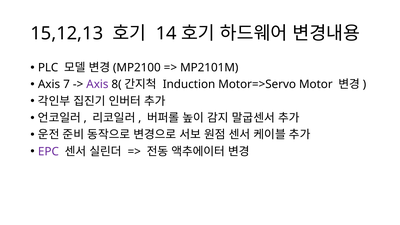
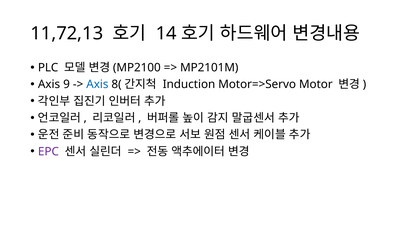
15,12,13: 15,12,13 -> 11,72,13
7: 7 -> 9
Axis at (97, 84) colour: purple -> blue
